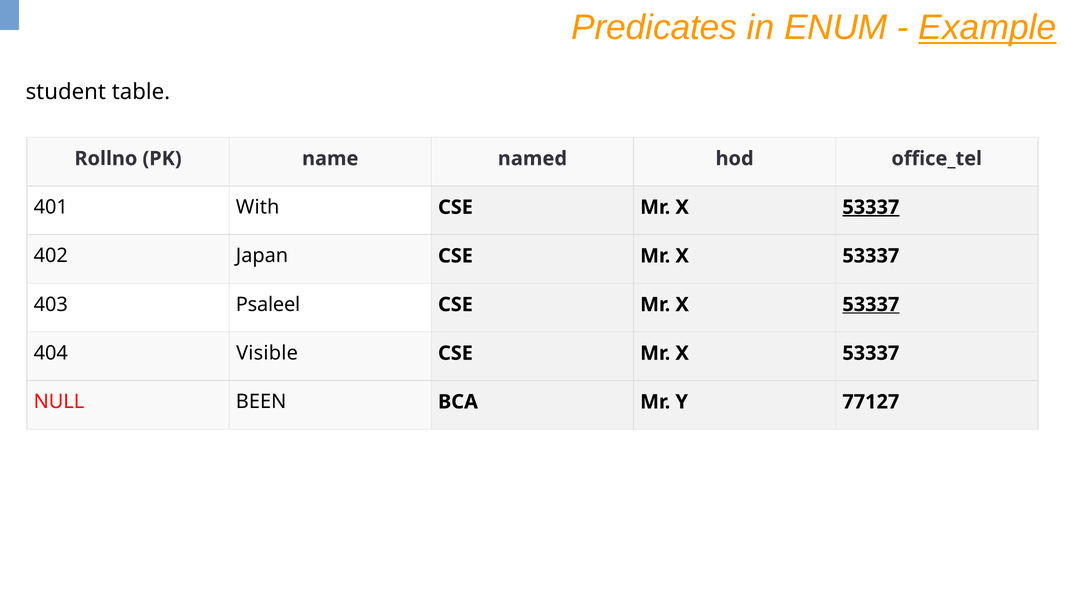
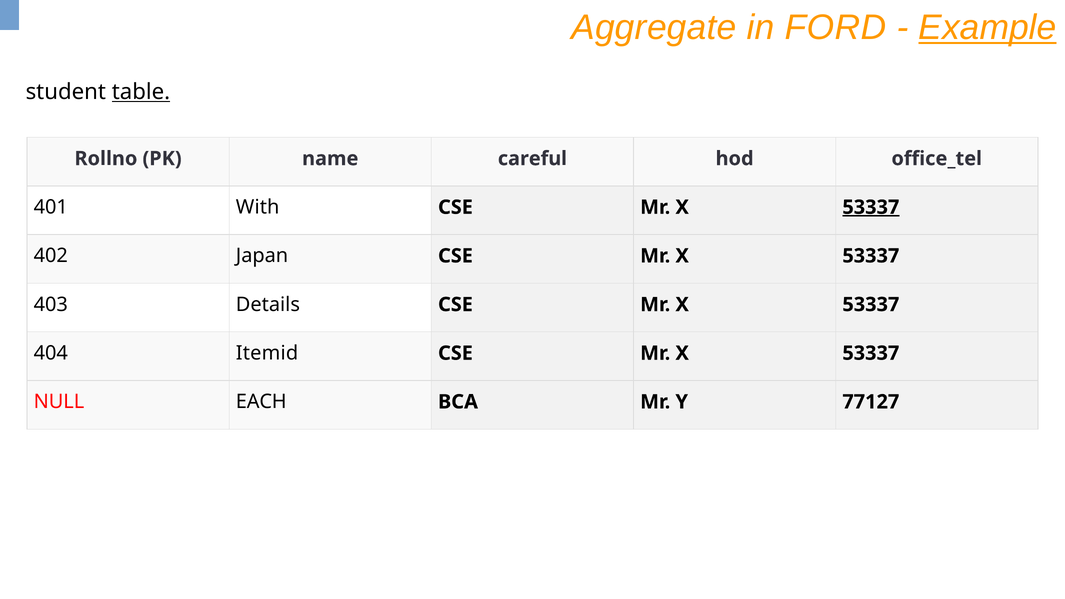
Predicates: Predicates -> Aggregate
ENUM: ENUM -> FORD
table underline: none -> present
named: named -> careful
Psaleel: Psaleel -> Details
53337 at (871, 305) underline: present -> none
Visible: Visible -> Itemid
BEEN: BEEN -> EACH
